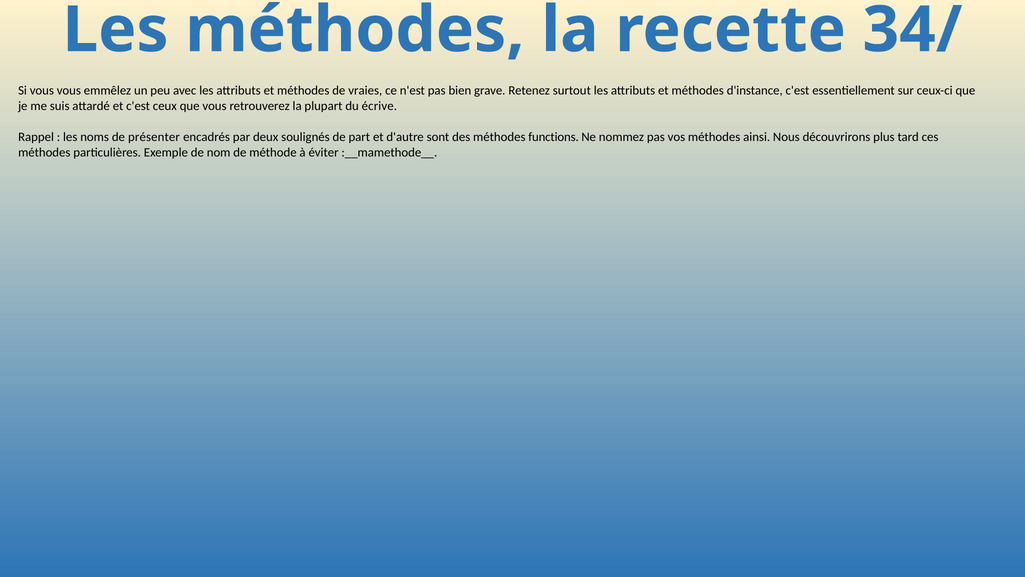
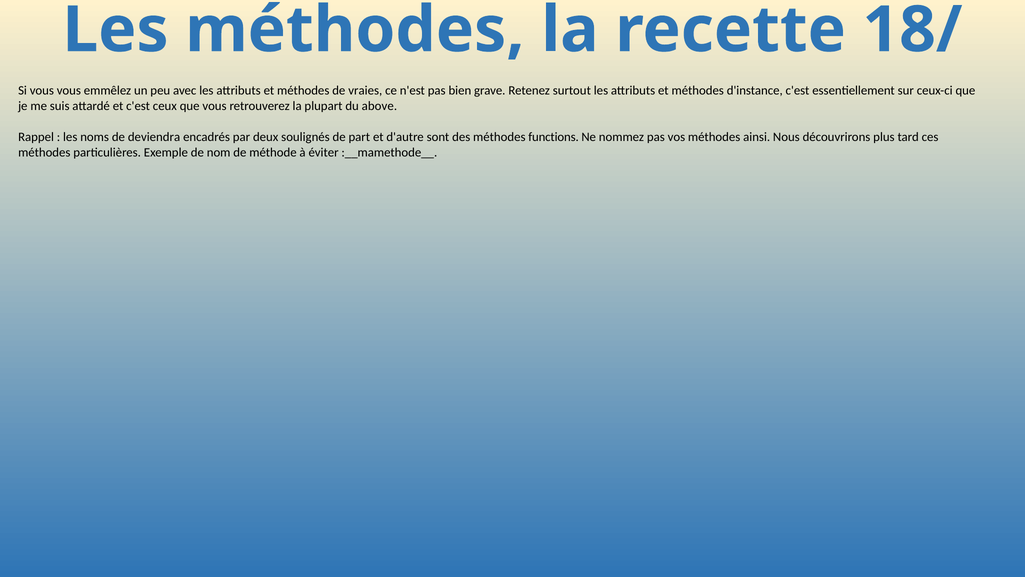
34/: 34/ -> 18/
écrive: écrive -> above
présenter: présenter -> deviendra
